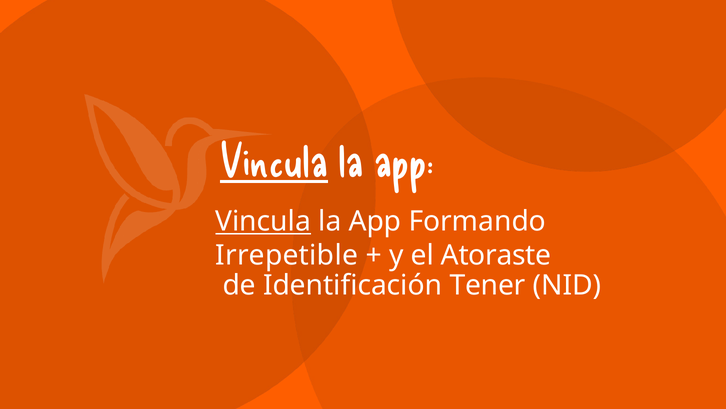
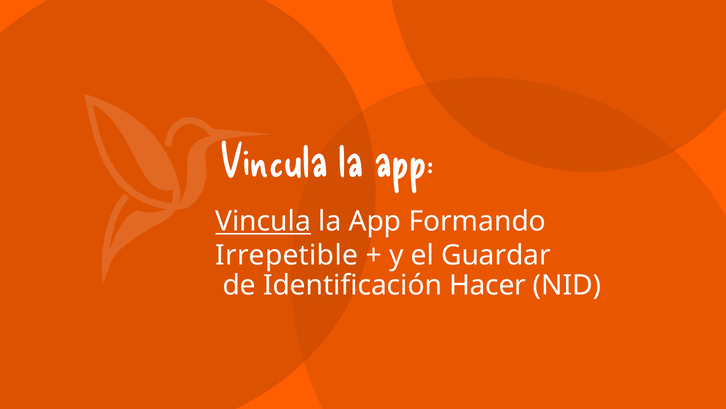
Vincula at (274, 162) underline: present -> none
Atoraste: Atoraste -> Guardar
Tener: Tener -> Hacer
